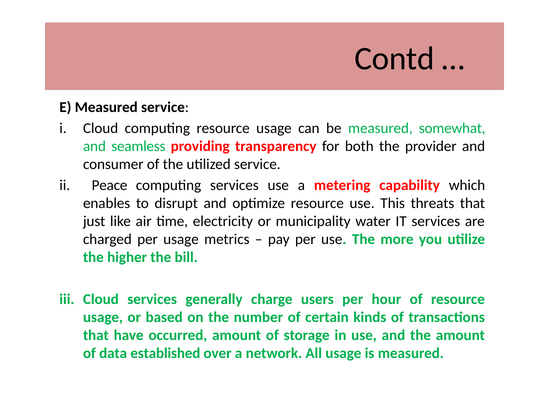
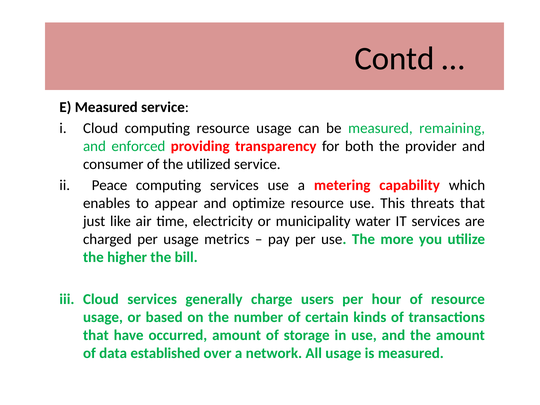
somewhat: somewhat -> remaining
seamless: seamless -> enforced
disrupt: disrupt -> appear
